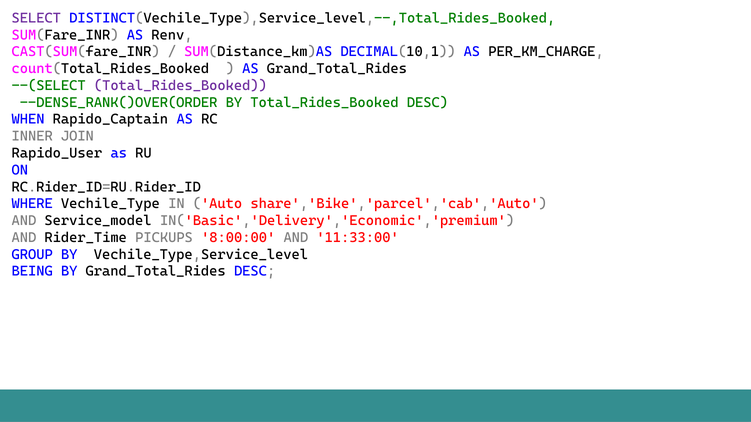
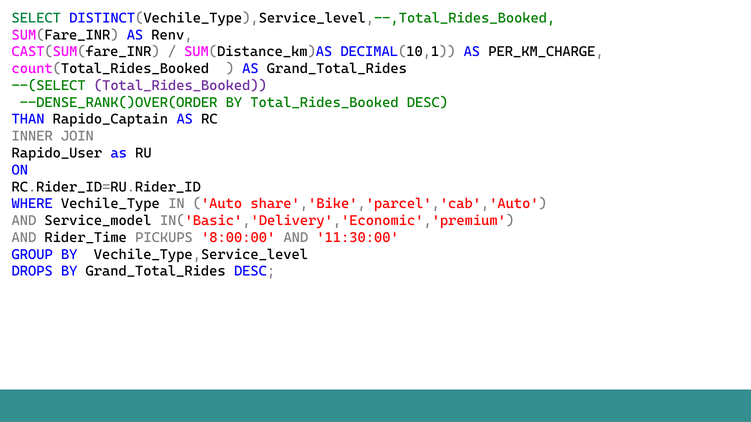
SELECT colour: purple -> green
WHEN: WHEN -> THAN
11:33:00: 11:33:00 -> 11:30:00
BEING: BEING -> DROPS
